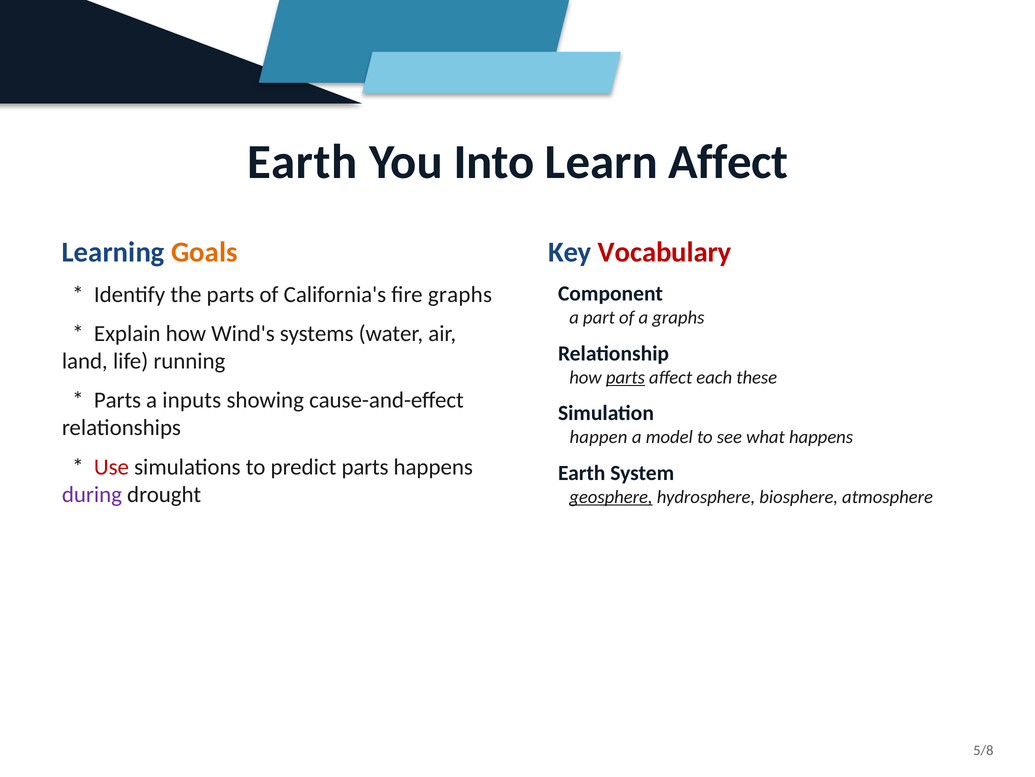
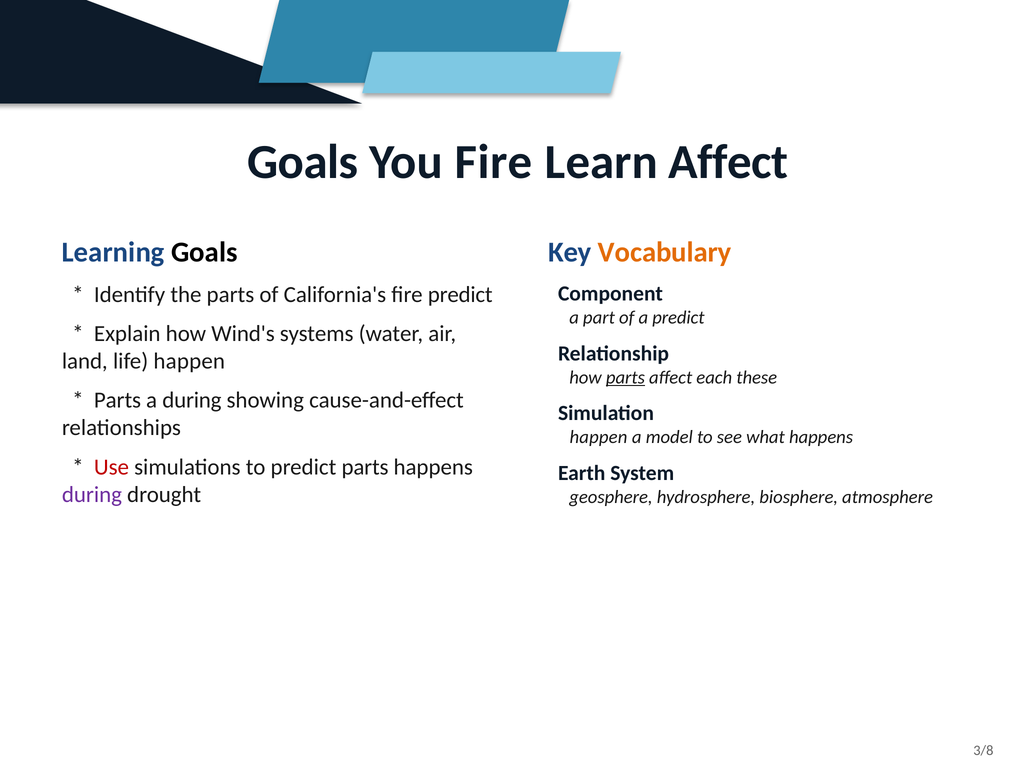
Earth at (302, 162): Earth -> Goals
You Into: Into -> Fire
Goals at (204, 252) colour: orange -> black
Vocabulary colour: red -> orange
fire graphs: graphs -> predict
a graphs: graphs -> predict
life running: running -> happen
a inputs: inputs -> during
geosphere underline: present -> none
5/8: 5/8 -> 3/8
